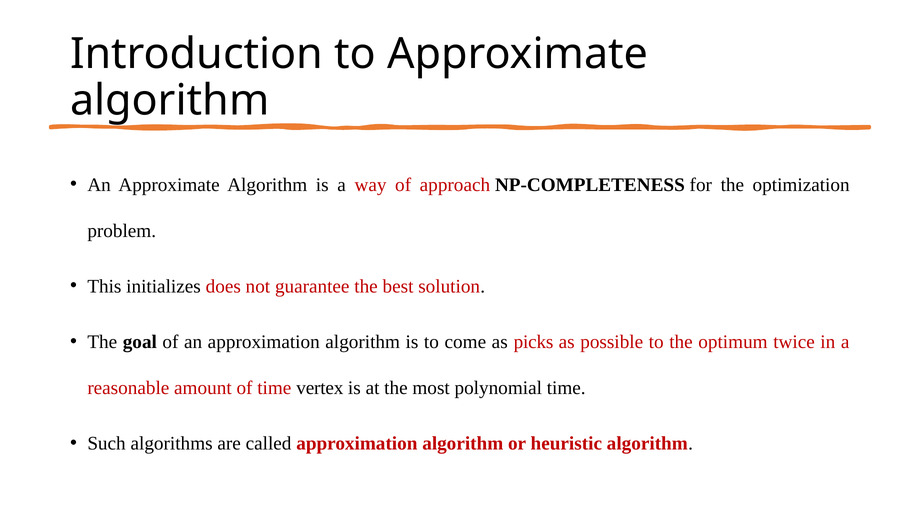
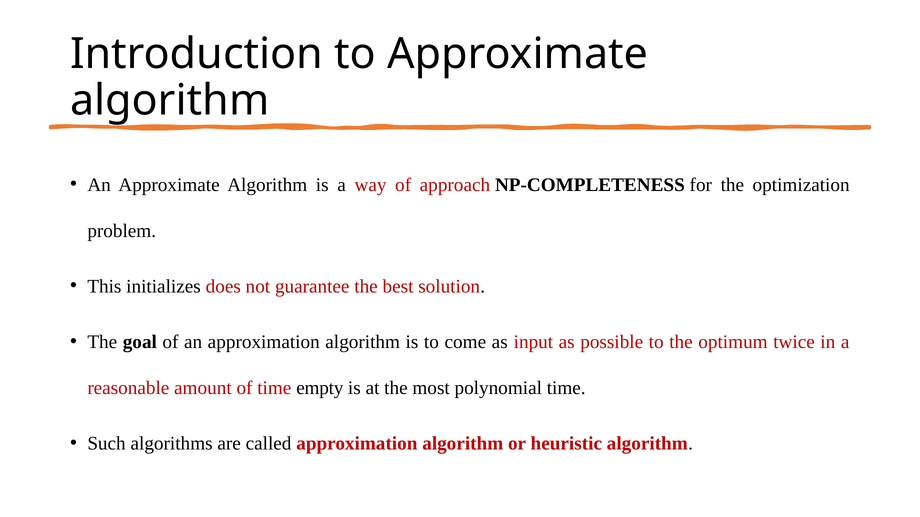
picks: picks -> input
vertex: vertex -> empty
